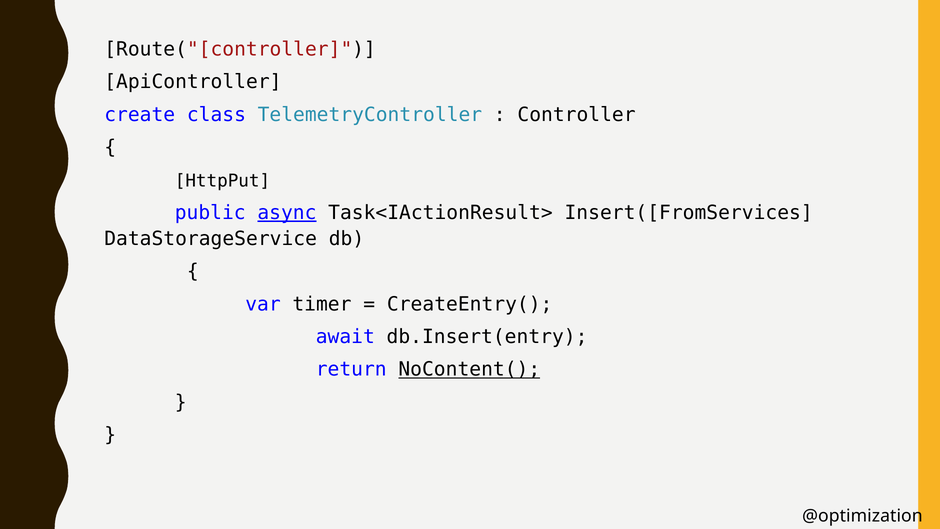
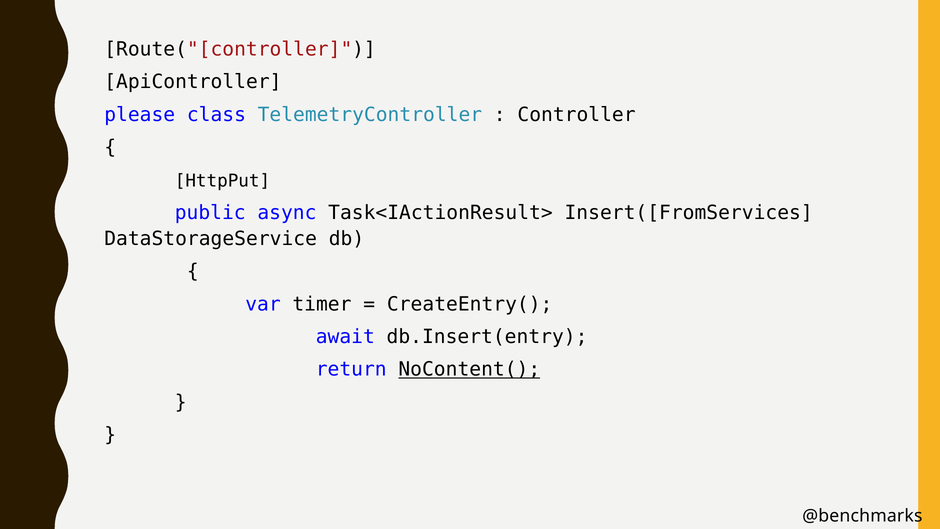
create: create -> please
async underline: present -> none
@optimization: @optimization -> @benchmarks
